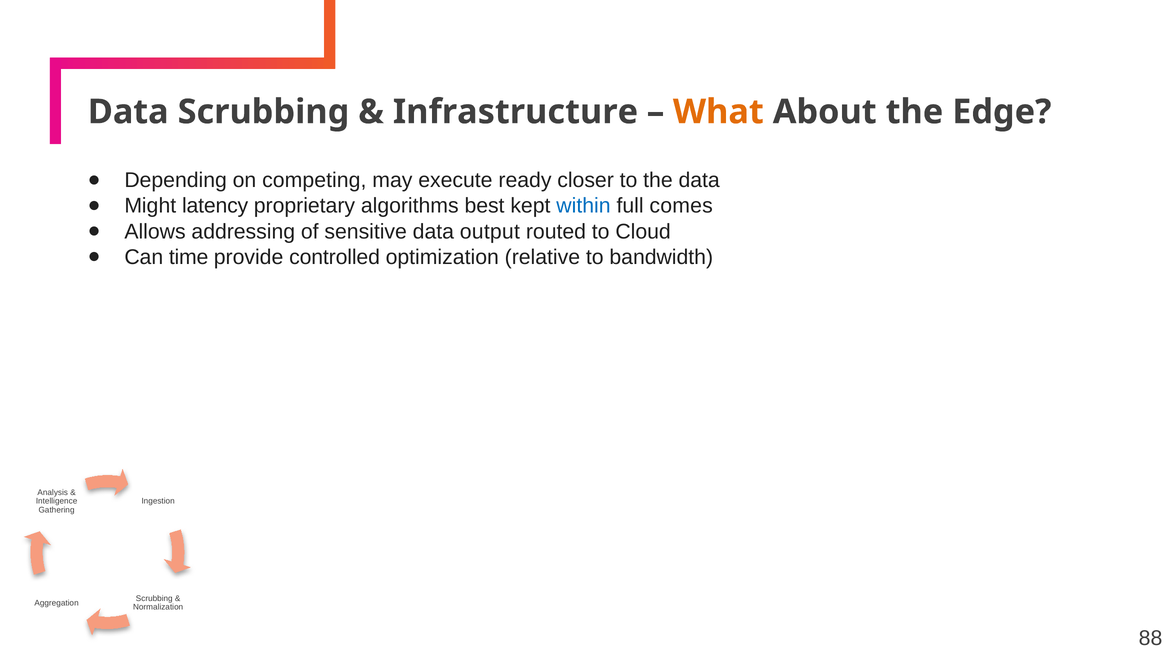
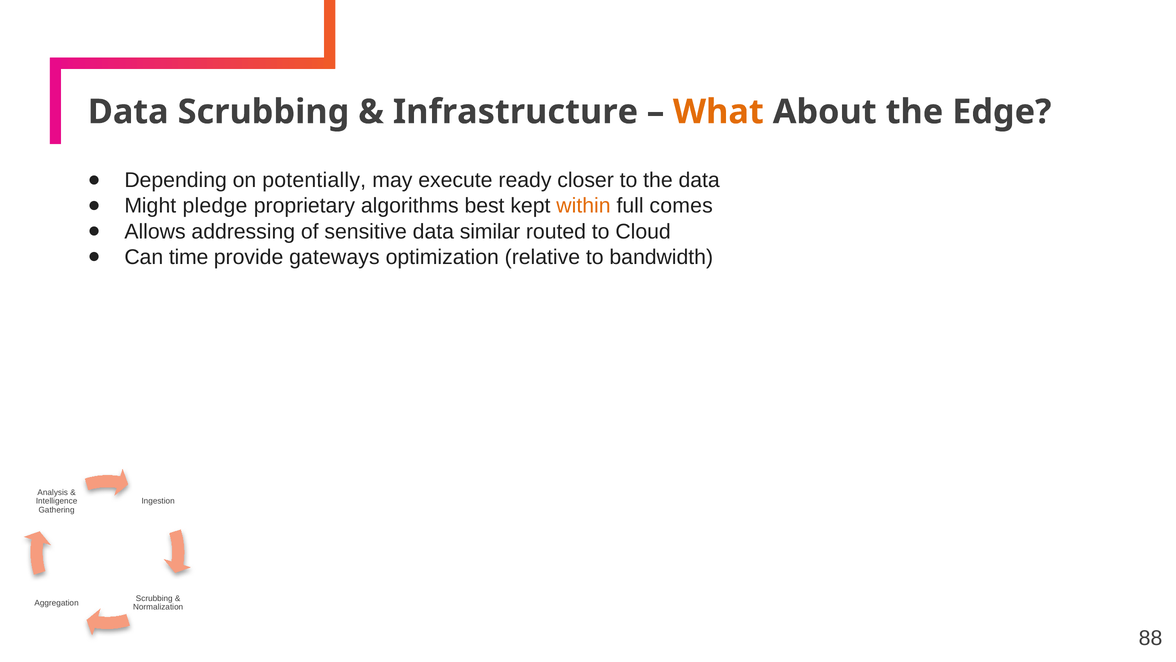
competing: competing -> potentially
latency: latency -> pledge
within colour: blue -> orange
output: output -> similar
controlled: controlled -> gateways
